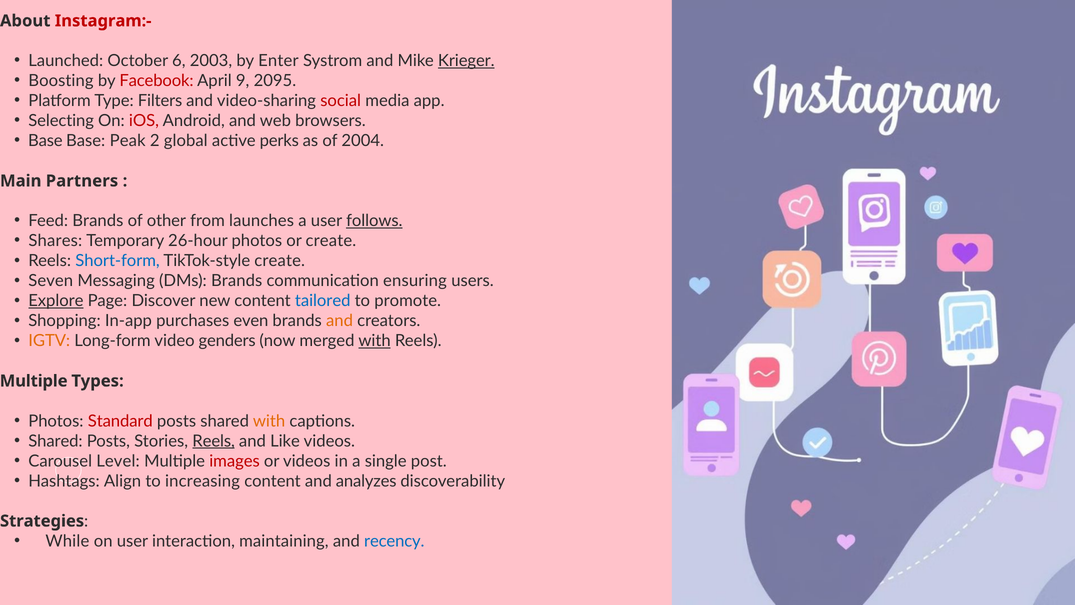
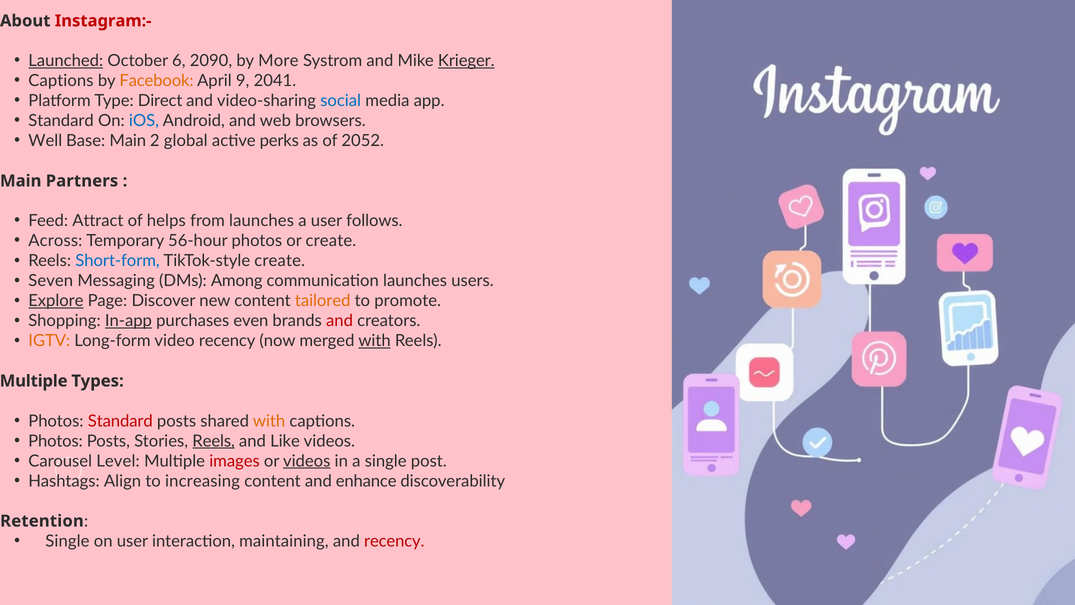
Launched underline: none -> present
2003: 2003 -> 2090
Enter: Enter -> More
Boosting at (61, 81): Boosting -> Captions
Facebook colour: red -> orange
2095: 2095 -> 2041
Filters: Filters -> Direct
social colour: red -> blue
Selecting at (61, 121): Selecting -> Standard
iOS colour: red -> blue
Base at (45, 141): Base -> Well
Base Peak: Peak -> Main
2004: 2004 -> 2052
Feed Brands: Brands -> Attract
other: other -> helps
follows underline: present -> none
Shares: Shares -> Across
26-hour: 26-hour -> 56-hour
DMs Brands: Brands -> Among
communication ensuring: ensuring -> launches
tailored colour: blue -> orange
In-app underline: none -> present
and at (340, 321) colour: orange -> red
video genders: genders -> recency
Shared at (55, 441): Shared -> Photos
videos at (307, 461) underline: none -> present
analyzes: analyzes -> enhance
Strategies: Strategies -> Retention
While at (67, 541): While -> Single
recency at (394, 541) colour: blue -> red
